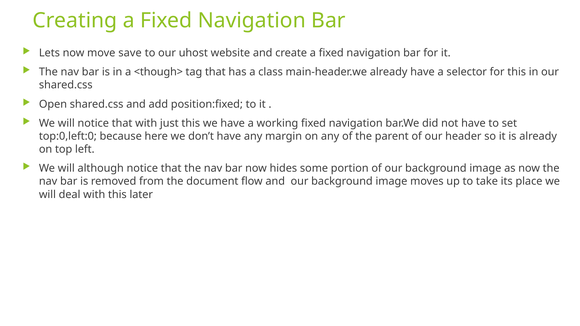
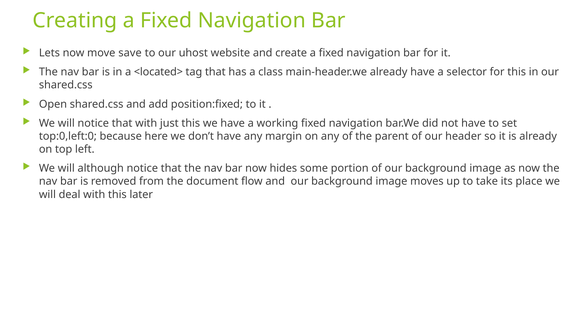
<though>: <though> -> <located>
